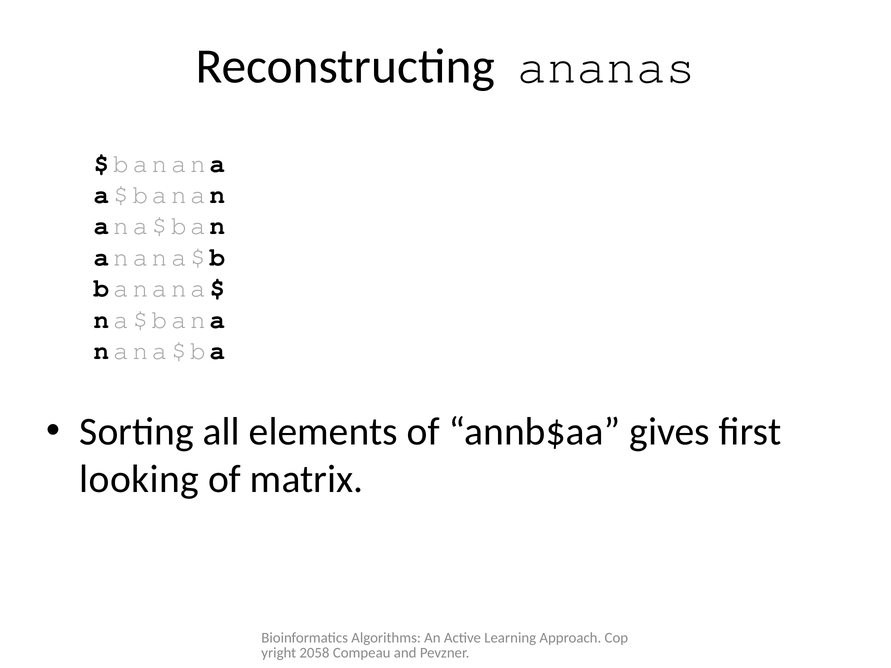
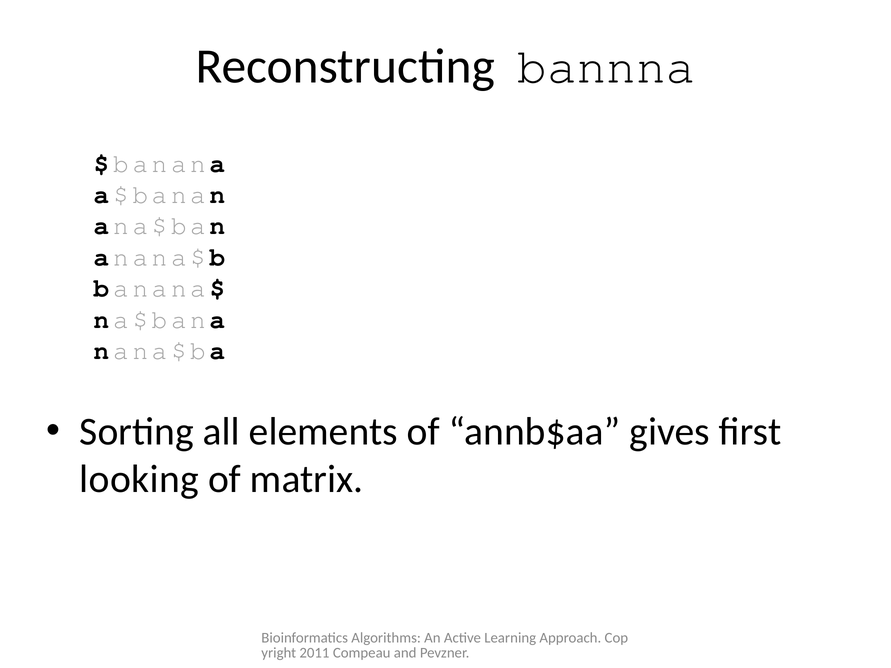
ananas: ananas -> bannna
2058: 2058 -> 2011
